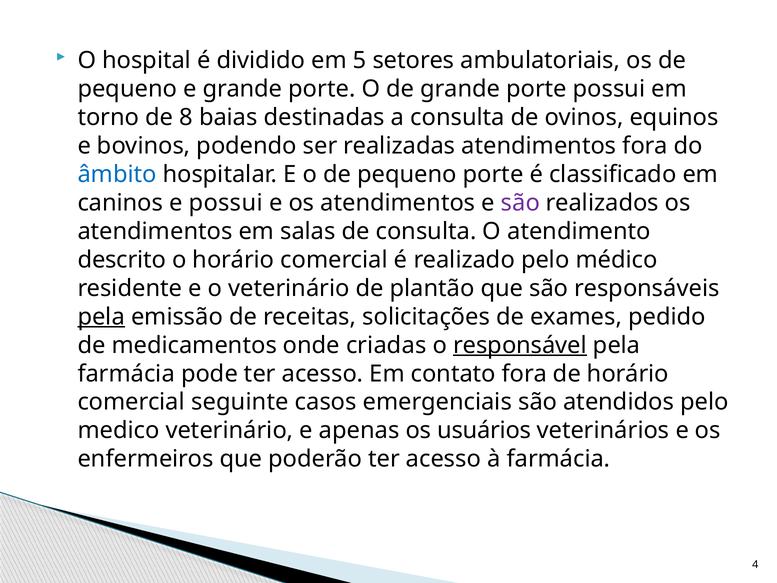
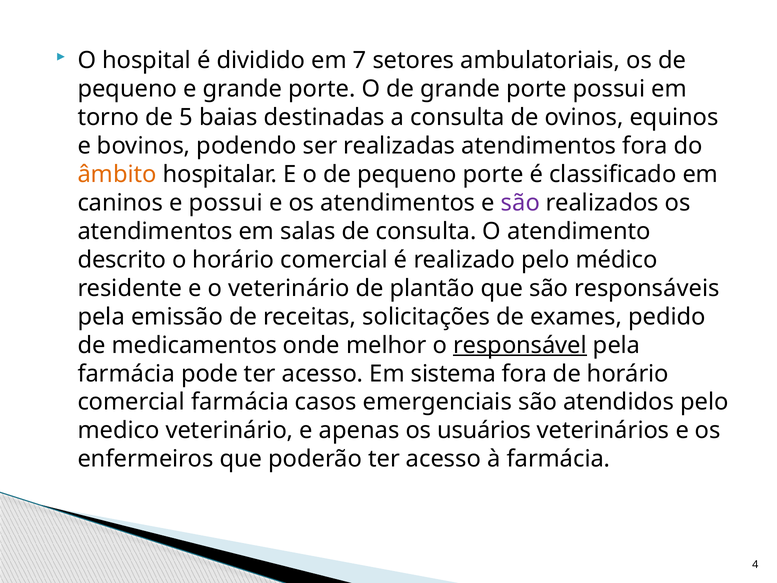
5: 5 -> 7
8: 8 -> 5
âmbito colour: blue -> orange
pela at (101, 317) underline: present -> none
criadas: criadas -> melhor
contato: contato -> sistema
comercial seguinte: seguinte -> farmácia
